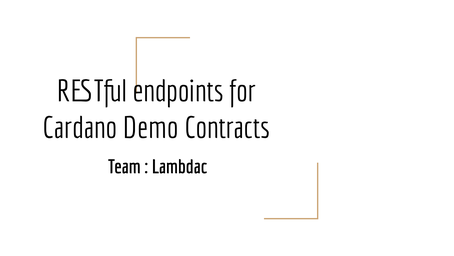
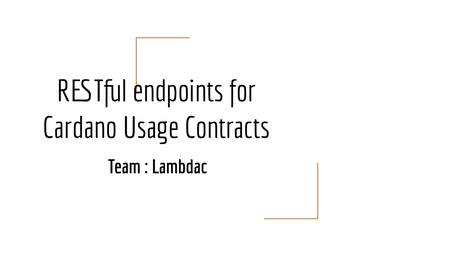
Demo: Demo -> Usage
